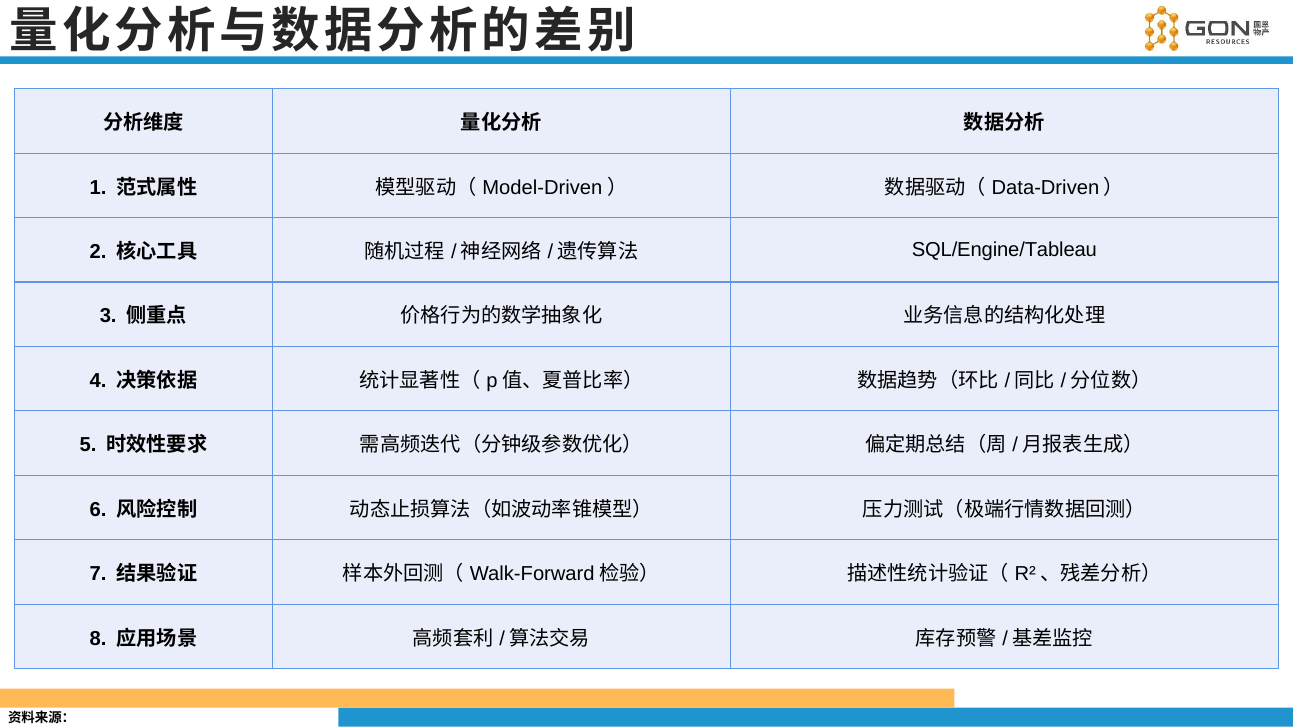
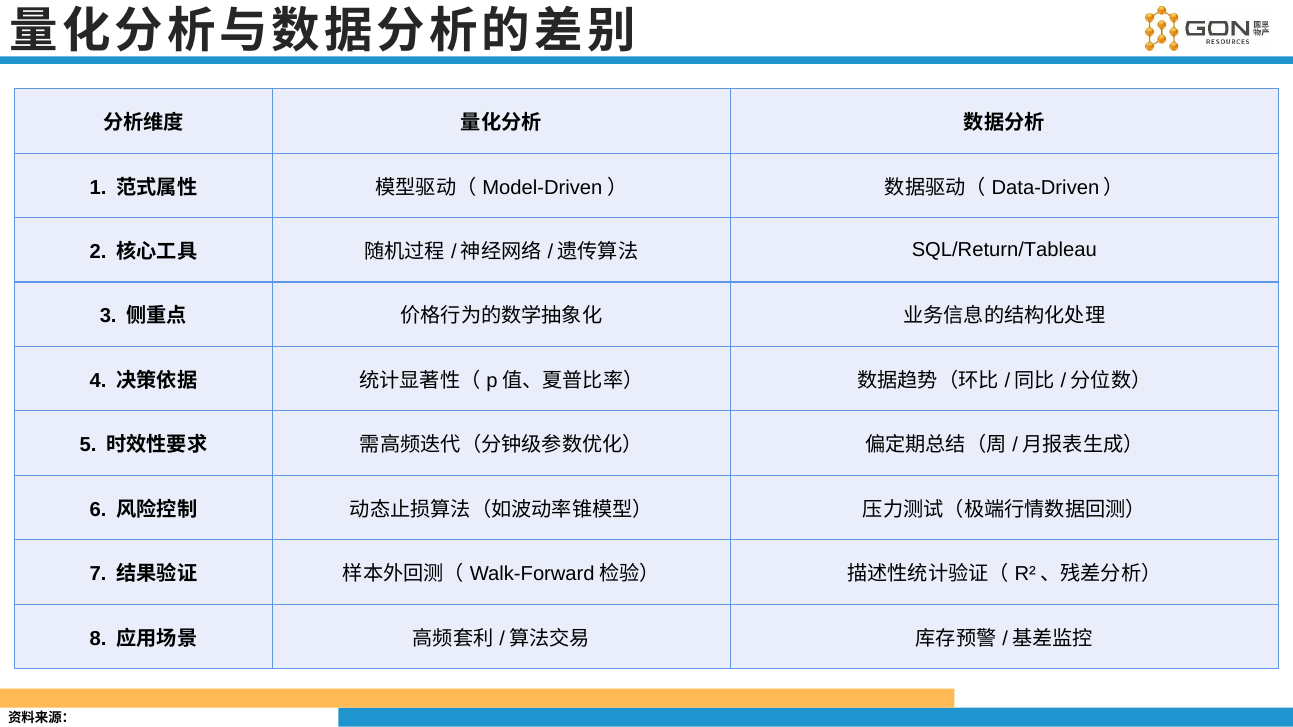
SQL/Engine/Tableau: SQL/Engine/Tableau -> SQL/Return/Tableau
